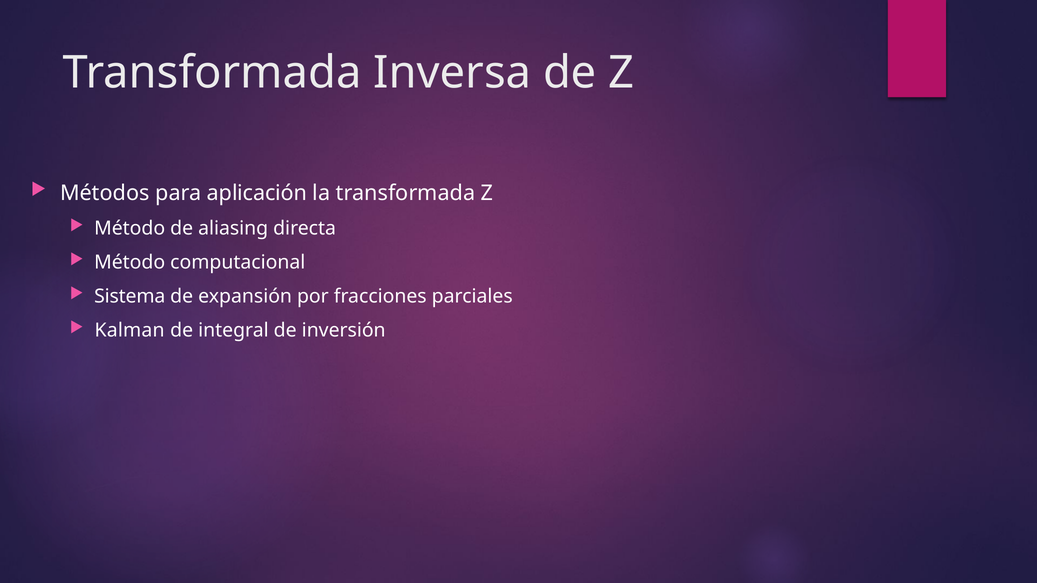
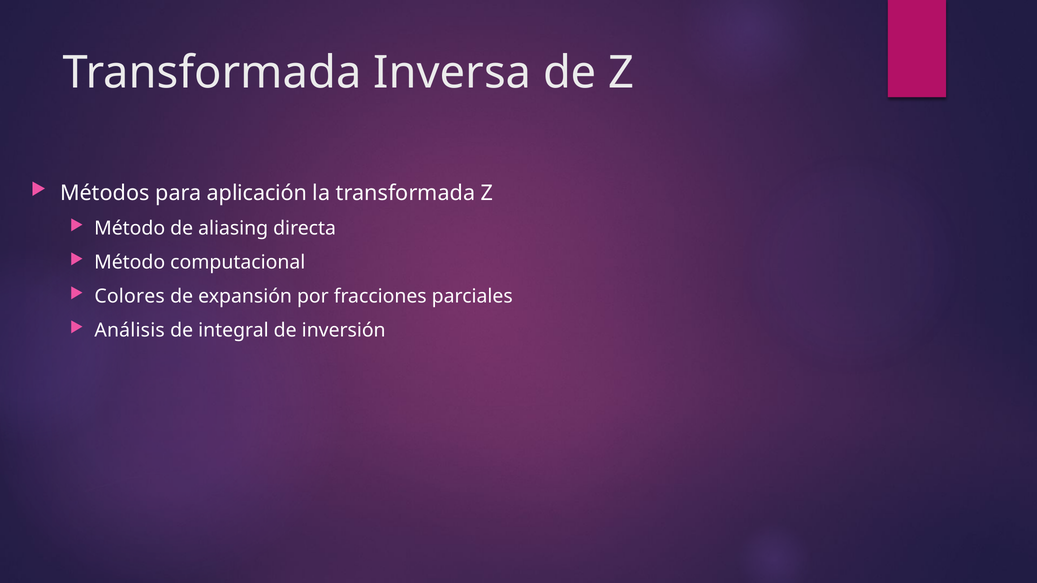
Sistema: Sistema -> Colores
Kalman: Kalman -> Análisis
